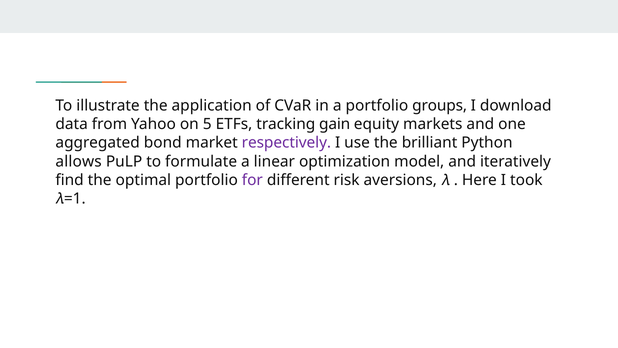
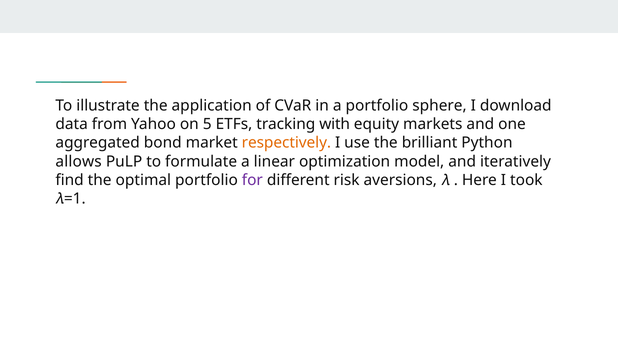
groups: groups -> sphere
gain: gain -> with
respectively colour: purple -> orange
